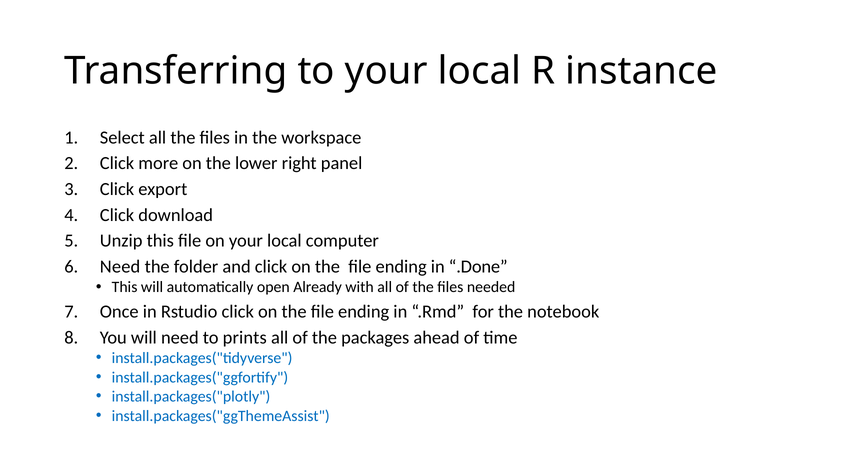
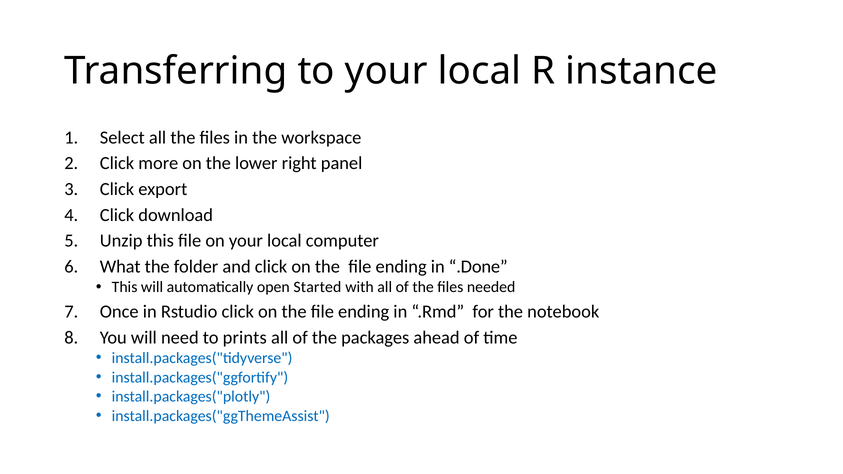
Need at (120, 267): Need -> What
Already: Already -> Started
